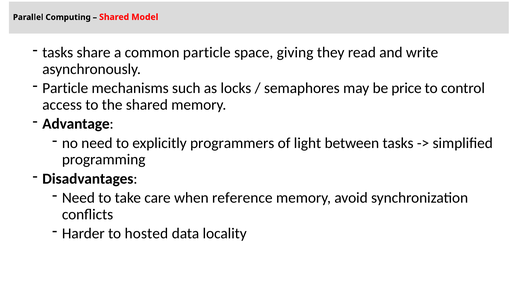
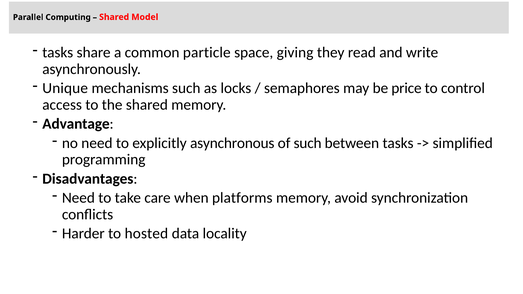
Particle at (65, 88): Particle -> Unique
programmers: programmers -> asynchronous
of light: light -> such
reference: reference -> platforms
